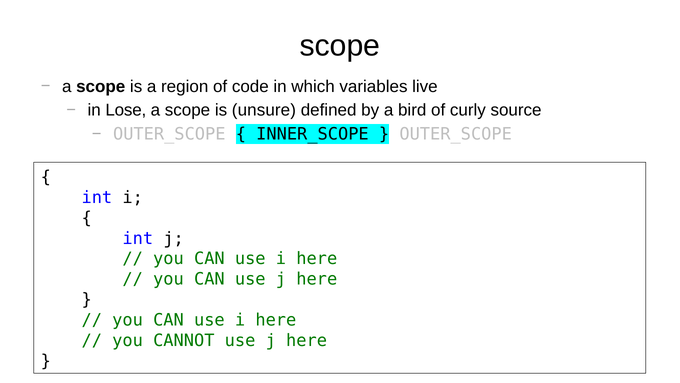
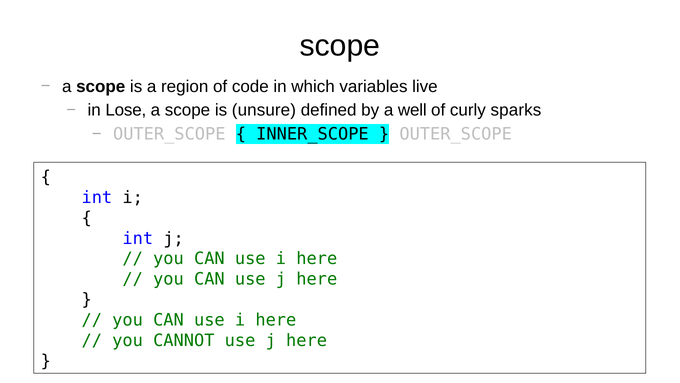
bird: bird -> well
source: source -> sparks
